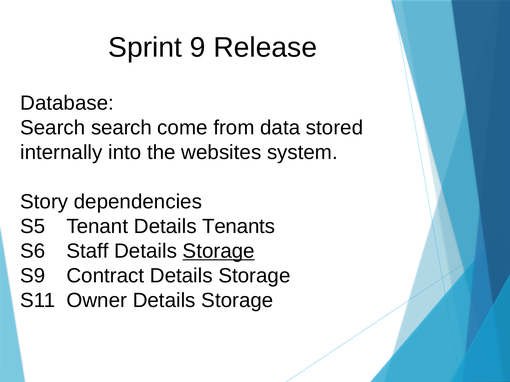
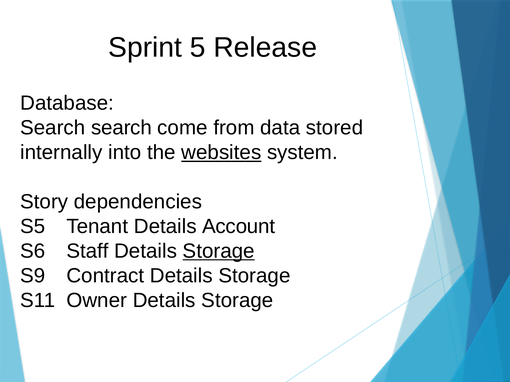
9: 9 -> 5
websites underline: none -> present
Tenants: Tenants -> Account
